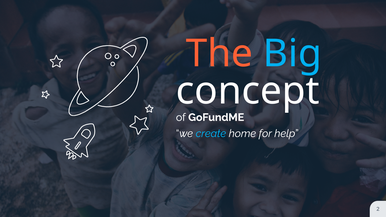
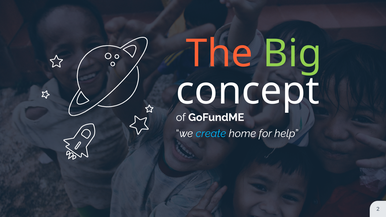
Big colour: light blue -> light green
